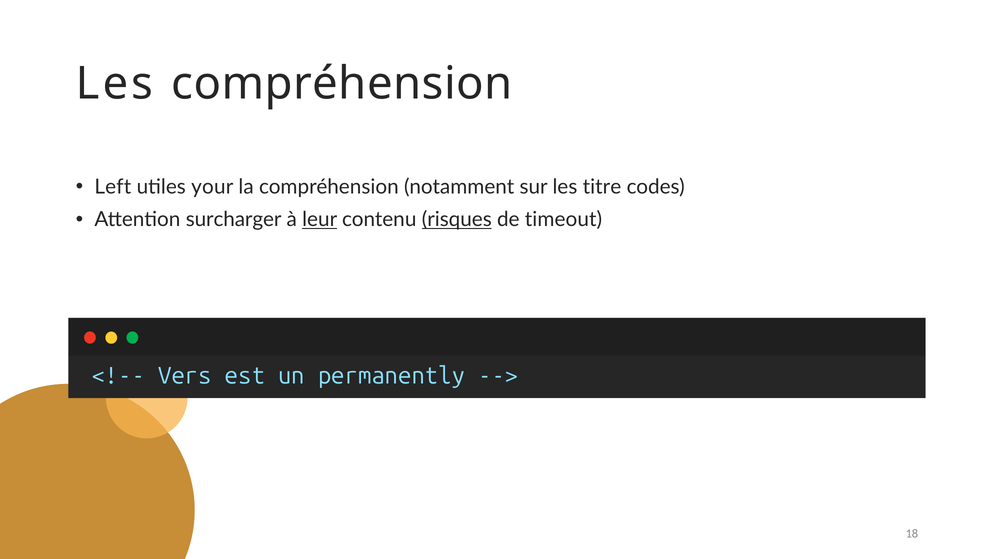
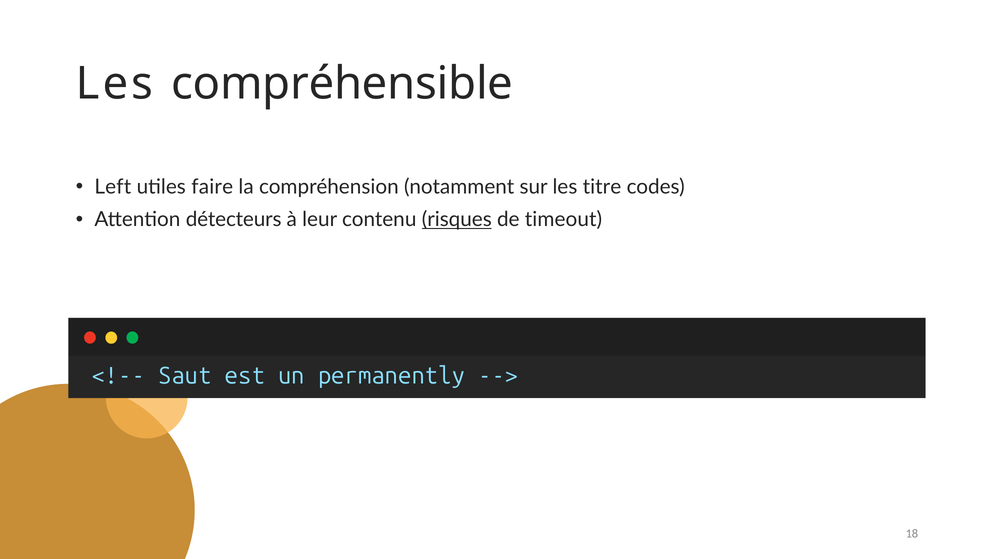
Les compréhension: compréhension -> compréhensible
your: your -> faire
surcharger: surcharger -> détecteurs
leur underline: present -> none
Vers: Vers -> Saut
